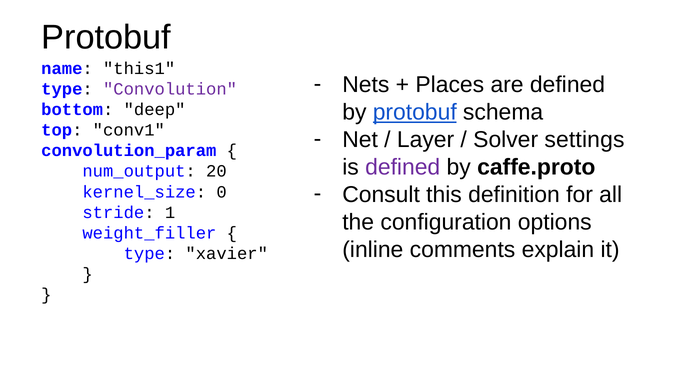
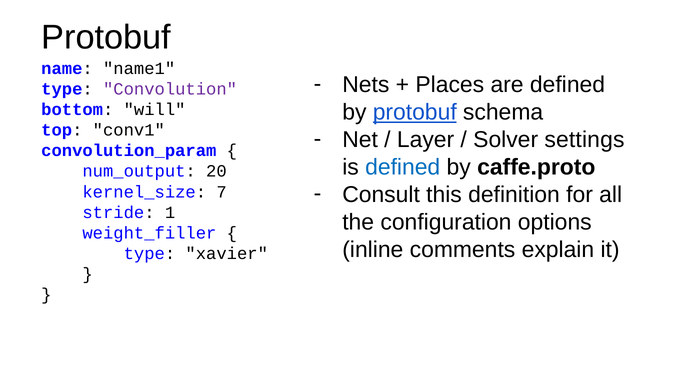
this1: this1 -> name1
deep: deep -> will
defined at (403, 167) colour: purple -> blue
0: 0 -> 7
